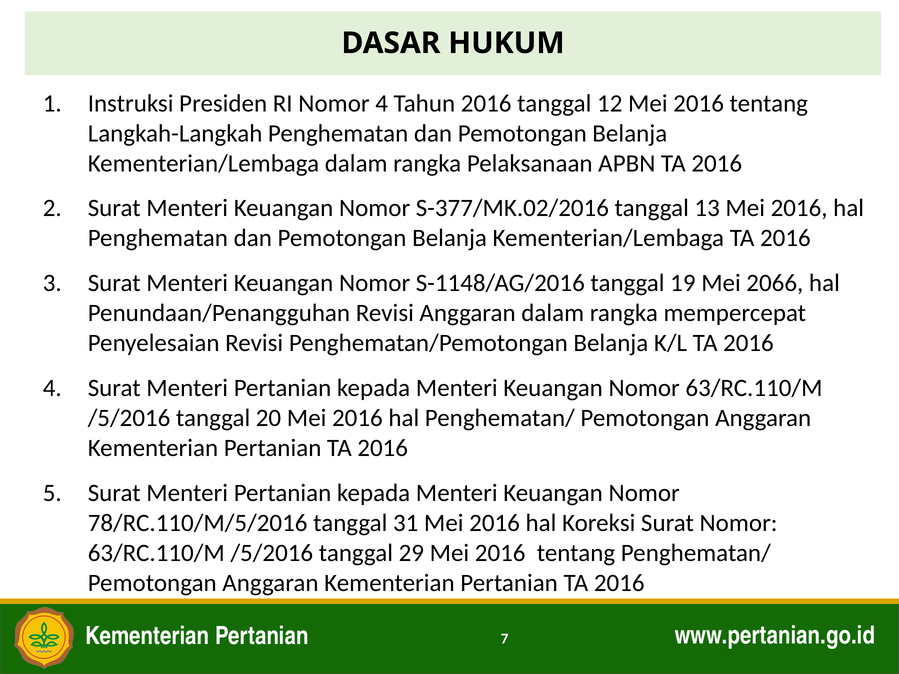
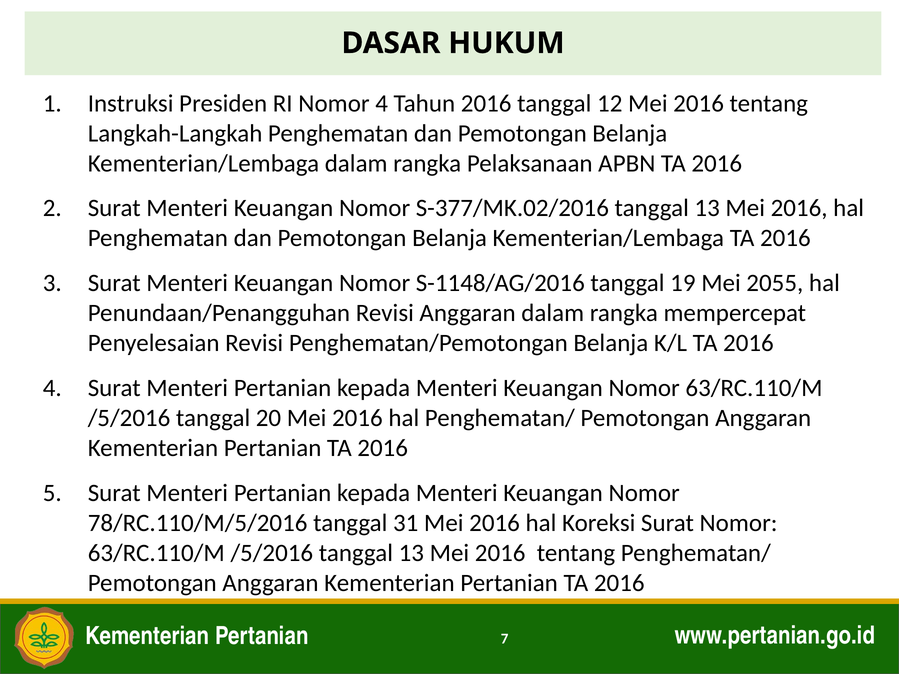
2066: 2066 -> 2055
/5/2016 tanggal 29: 29 -> 13
